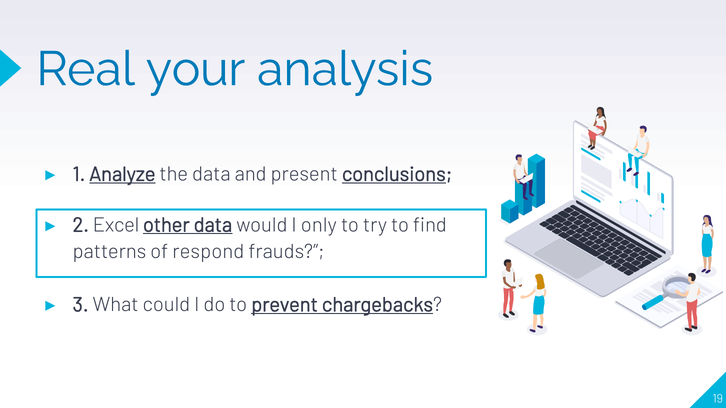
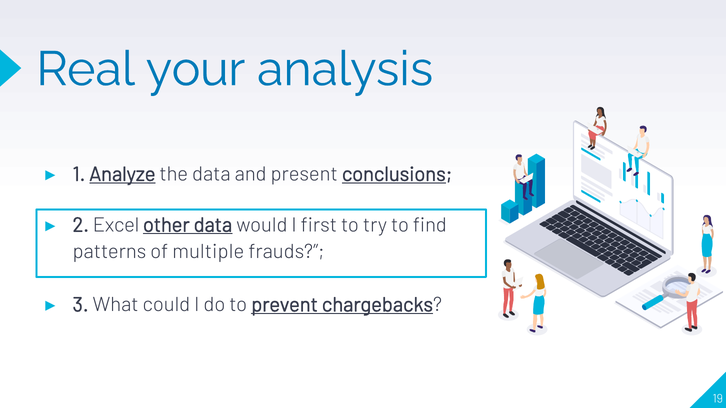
only: only -> first
respond: respond -> multiple
